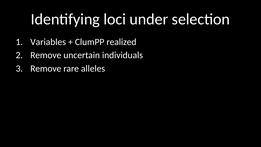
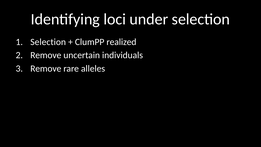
Variables at (48, 42): Variables -> Selection
